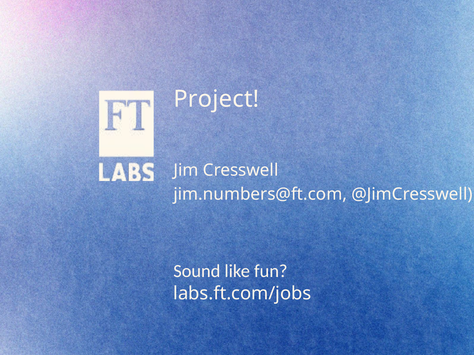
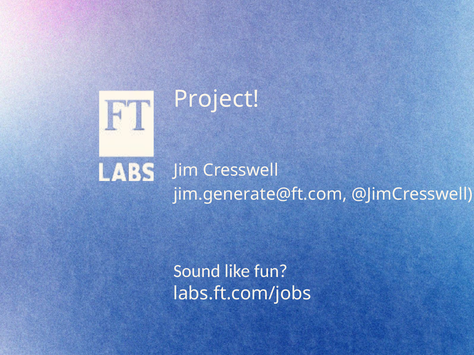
jim.numbers@ft.com: jim.numbers@ft.com -> jim.generate@ft.com
